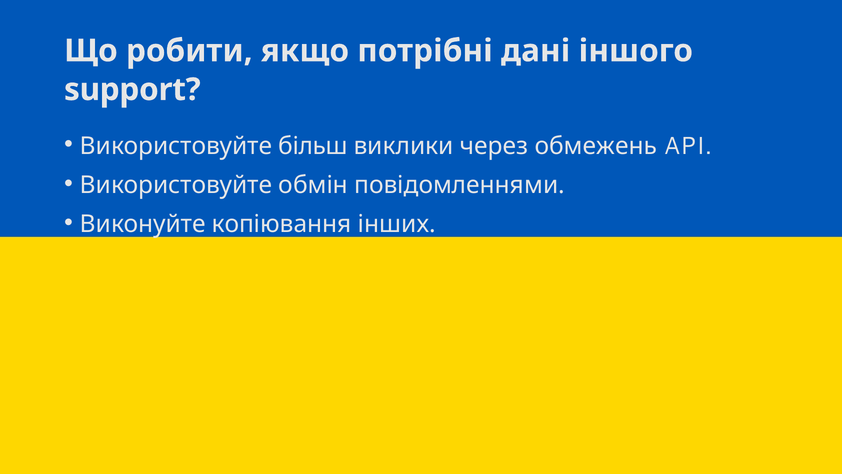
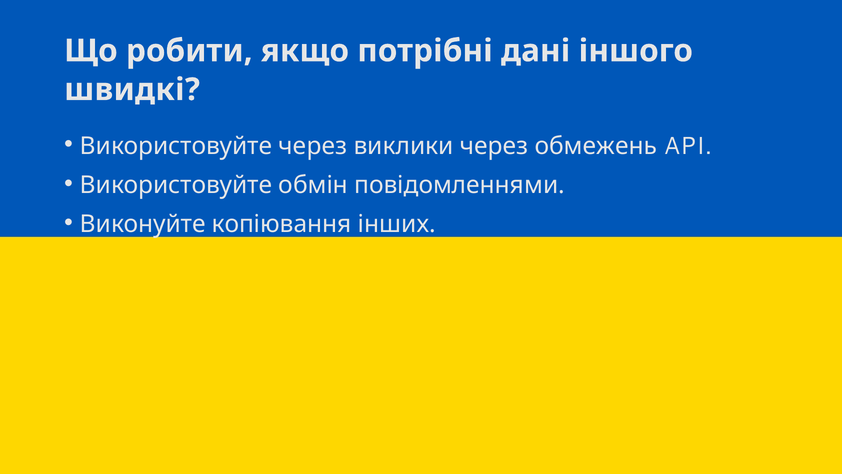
support: support -> швидкі
Використовуйте більш: більш -> через
